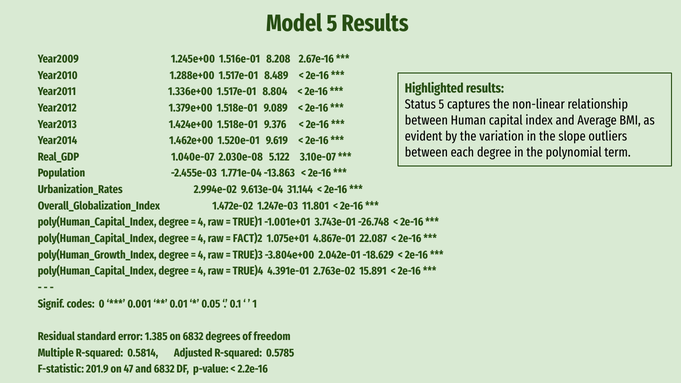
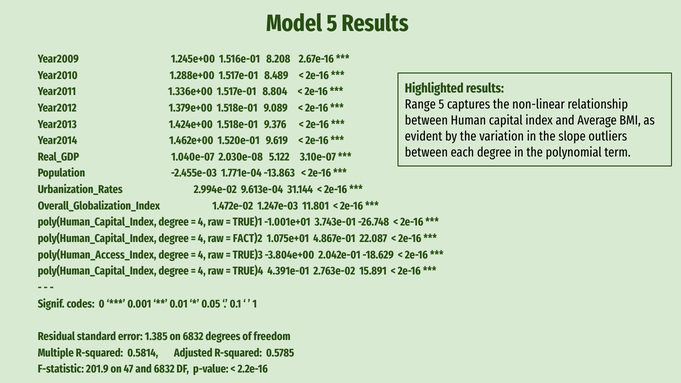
Status: Status -> Range
poly(Human_Growth_Index: poly(Human_Growth_Index -> poly(Human_Access_Index
